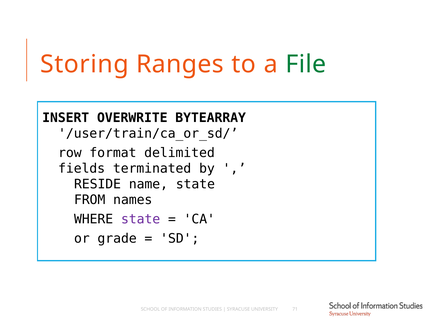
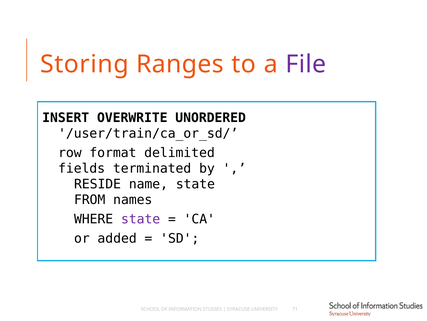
File colour: green -> purple
BYTEARRAY: BYTEARRAY -> UNORDERED
grade: grade -> added
